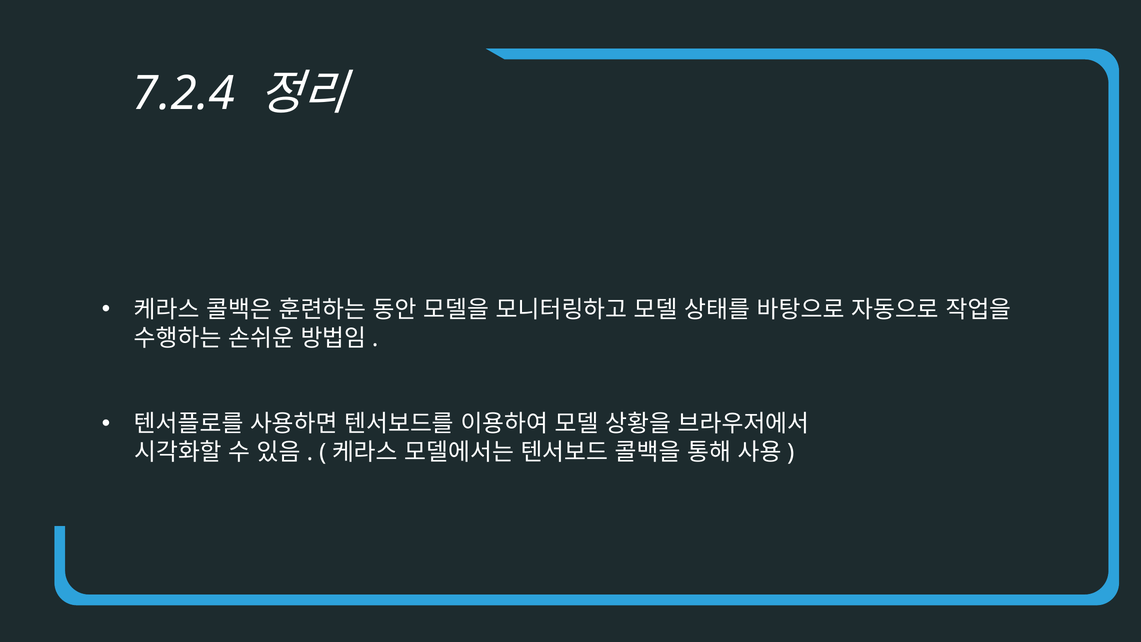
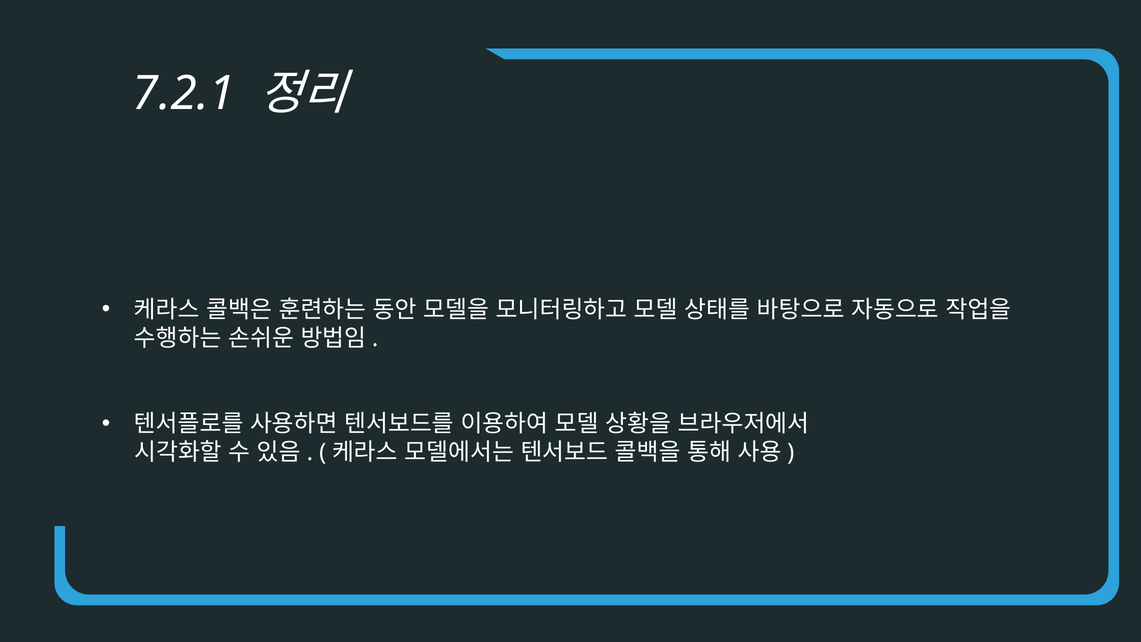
7.2.4: 7.2.4 -> 7.2.1
